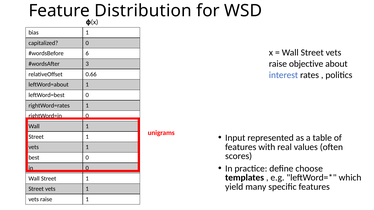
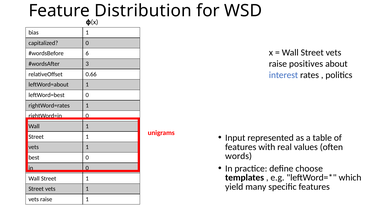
objective: objective -> positives
scores: scores -> words
